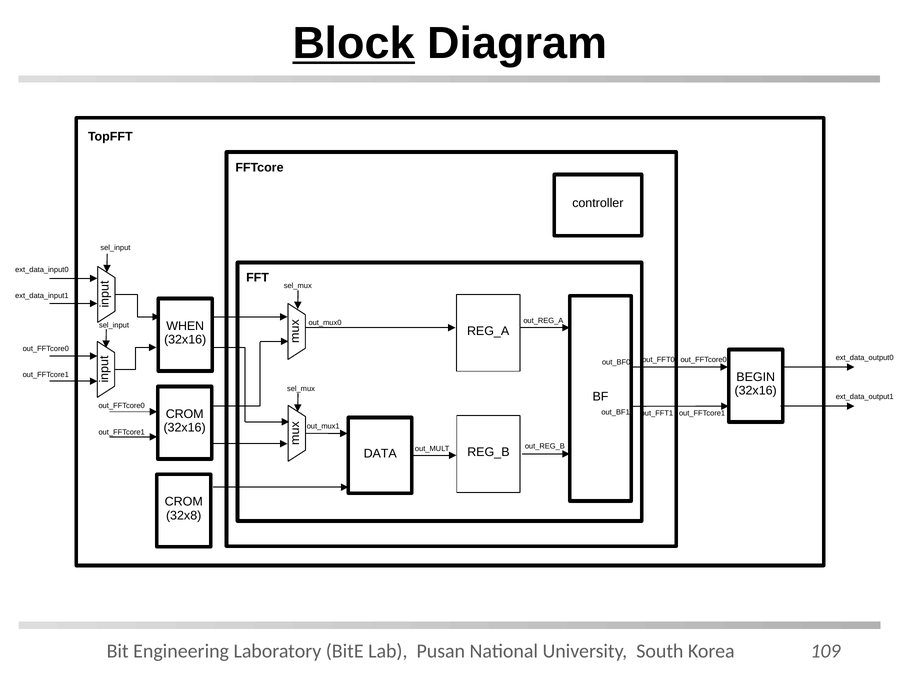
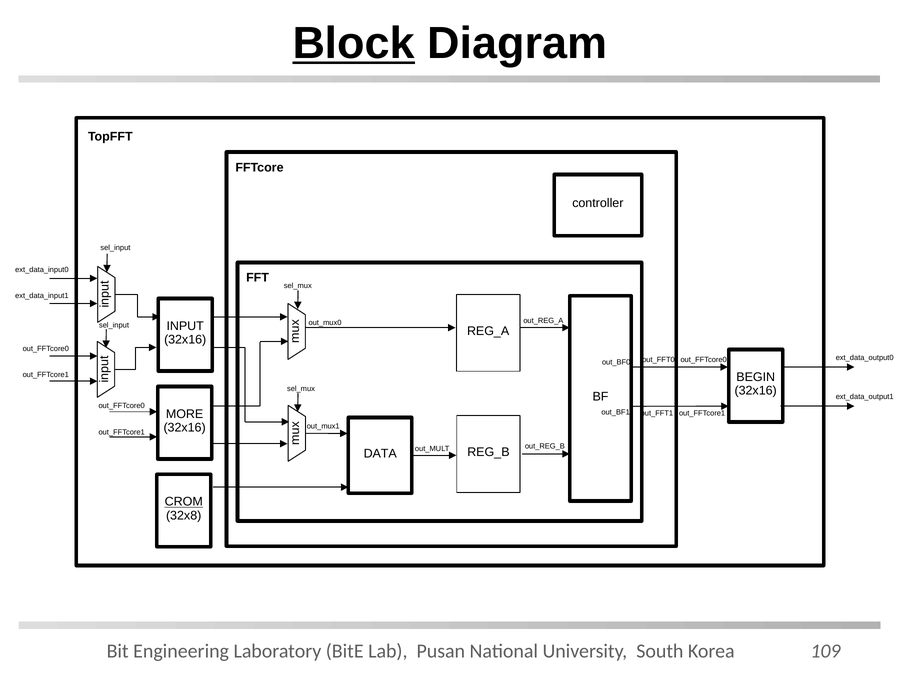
WHEN: WHEN -> INPUT
CROM at (185, 414): CROM -> MORE
CROM at (184, 502) underline: none -> present
